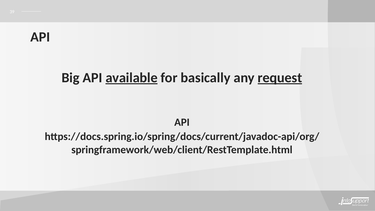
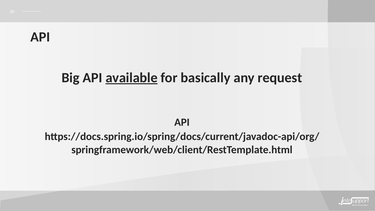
request underline: present -> none
